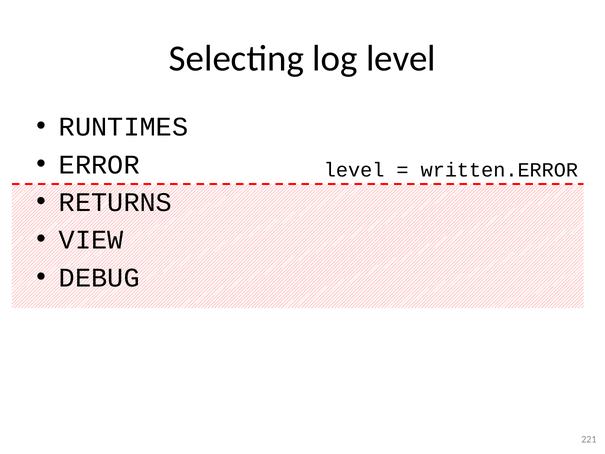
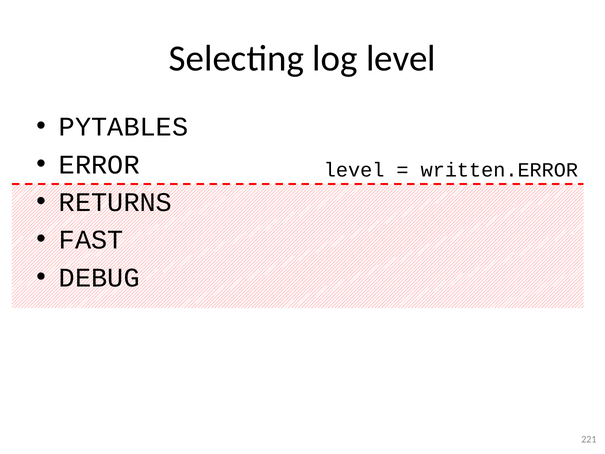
RUNTIMES: RUNTIMES -> PYTABLES
VIEW: VIEW -> FAST
